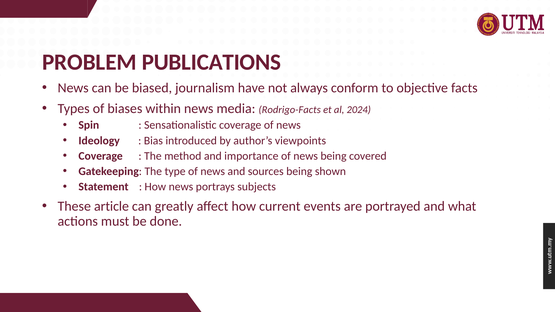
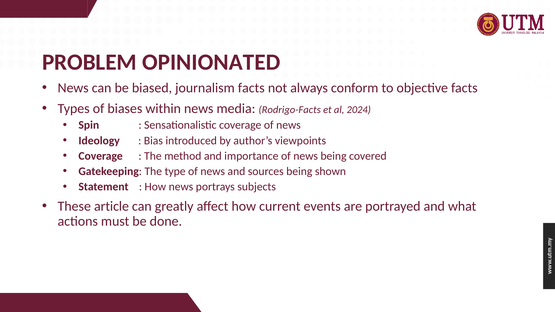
PUBLICATIONS: PUBLICATIONS -> OPINIONATED
journalism have: have -> facts
